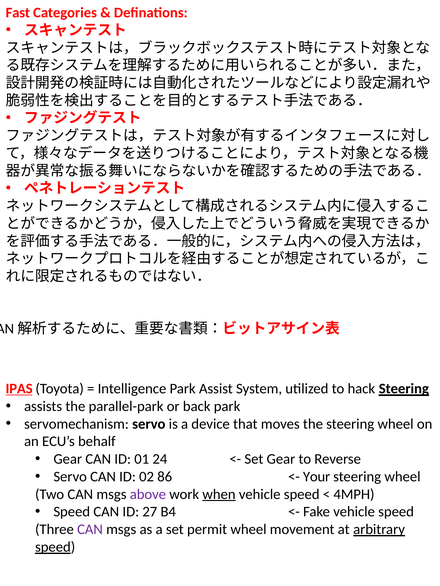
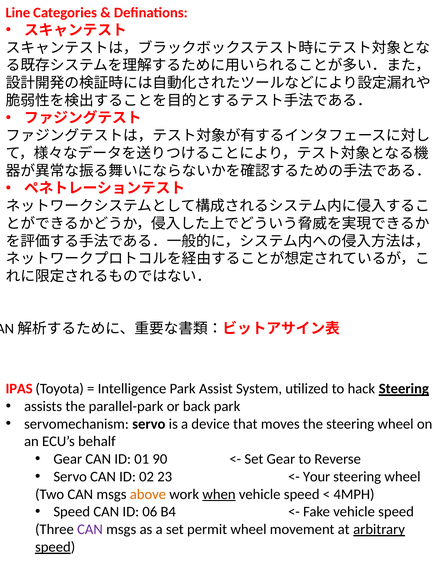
Fast: Fast -> Line
IPAS underline: present -> none
24: 24 -> 90
86: 86 -> 23
above colour: purple -> orange
27: 27 -> 06
